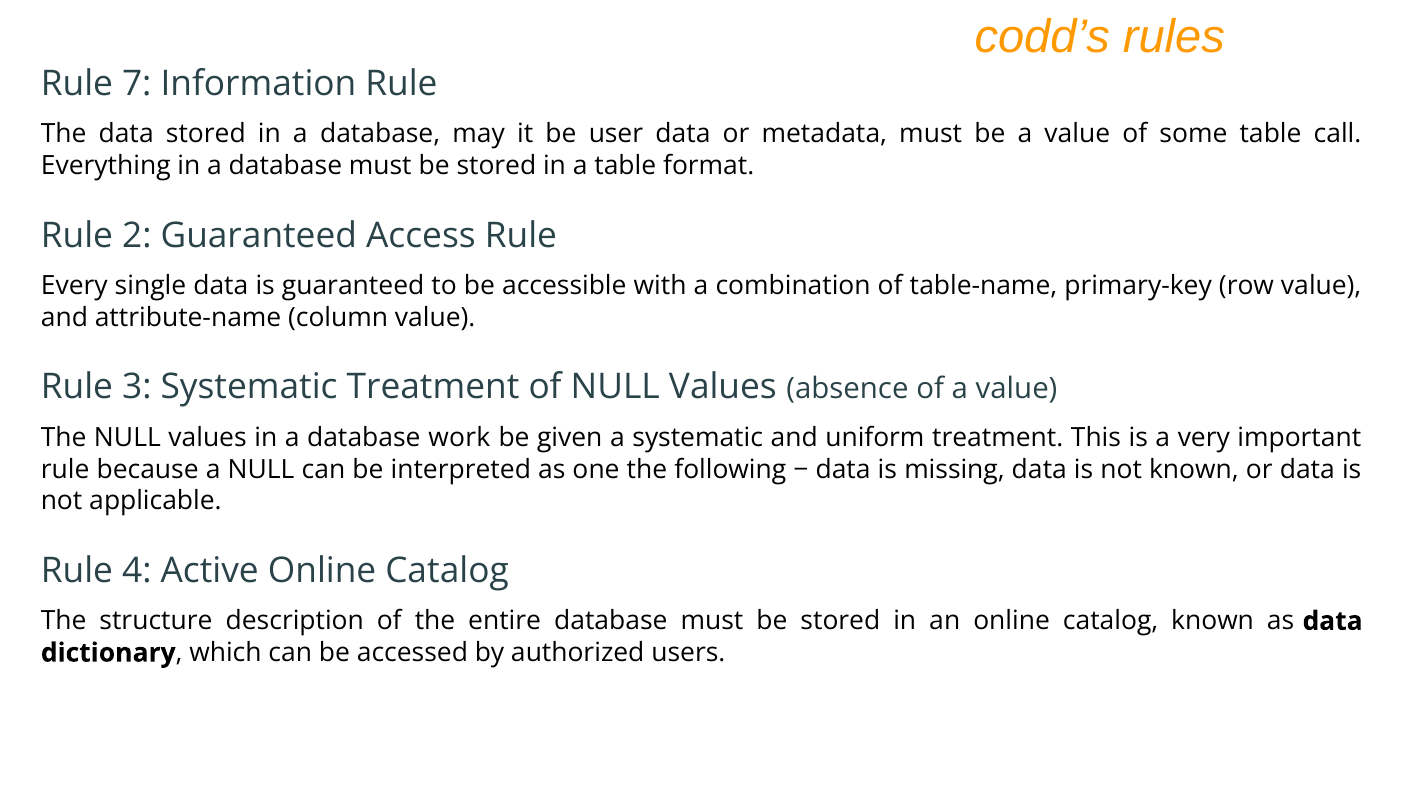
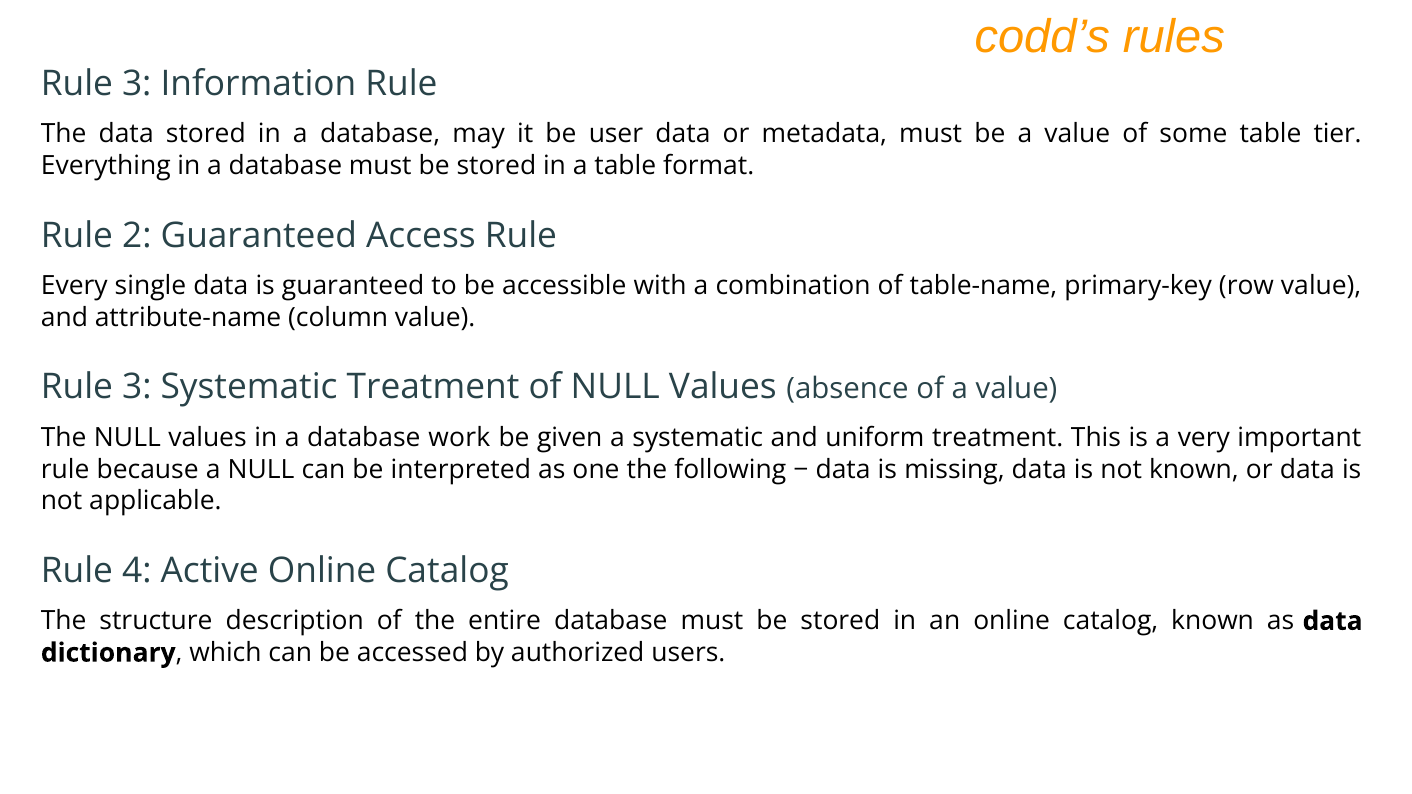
7 at (137, 84): 7 -> 3
call: call -> tier
